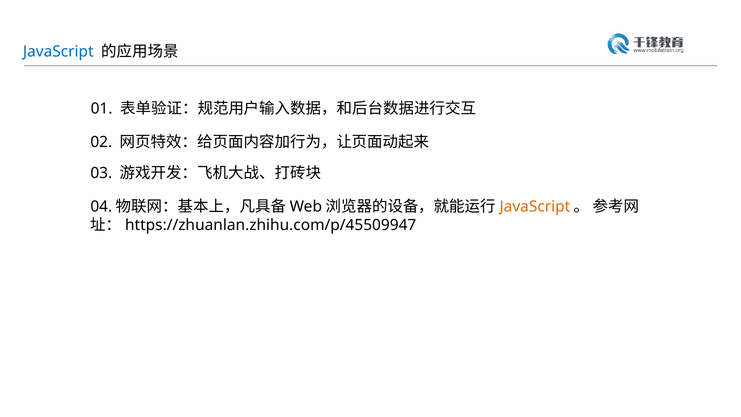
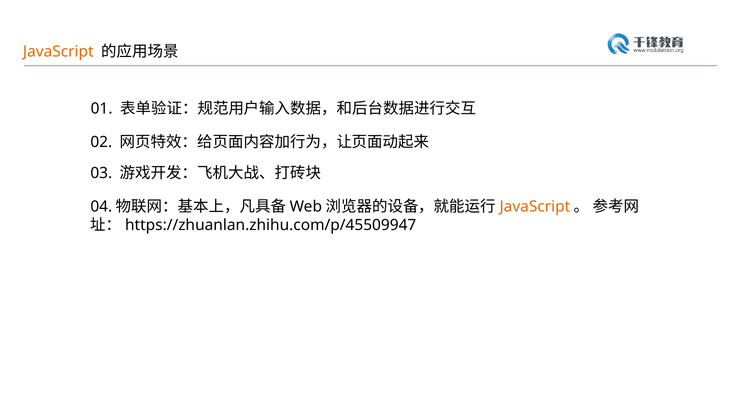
JavaScript at (58, 52) colour: blue -> orange
